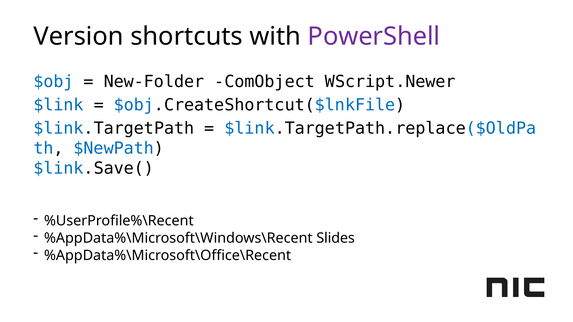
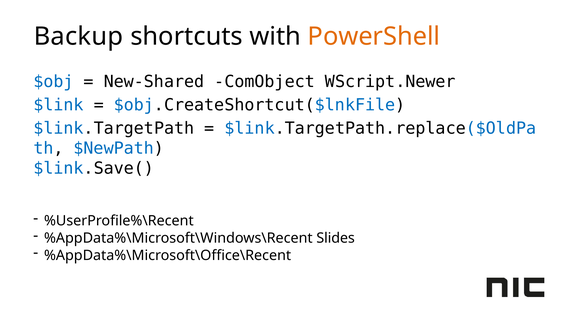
Version: Version -> Backup
PowerShell colour: purple -> orange
New-Folder: New-Folder -> New-Shared
